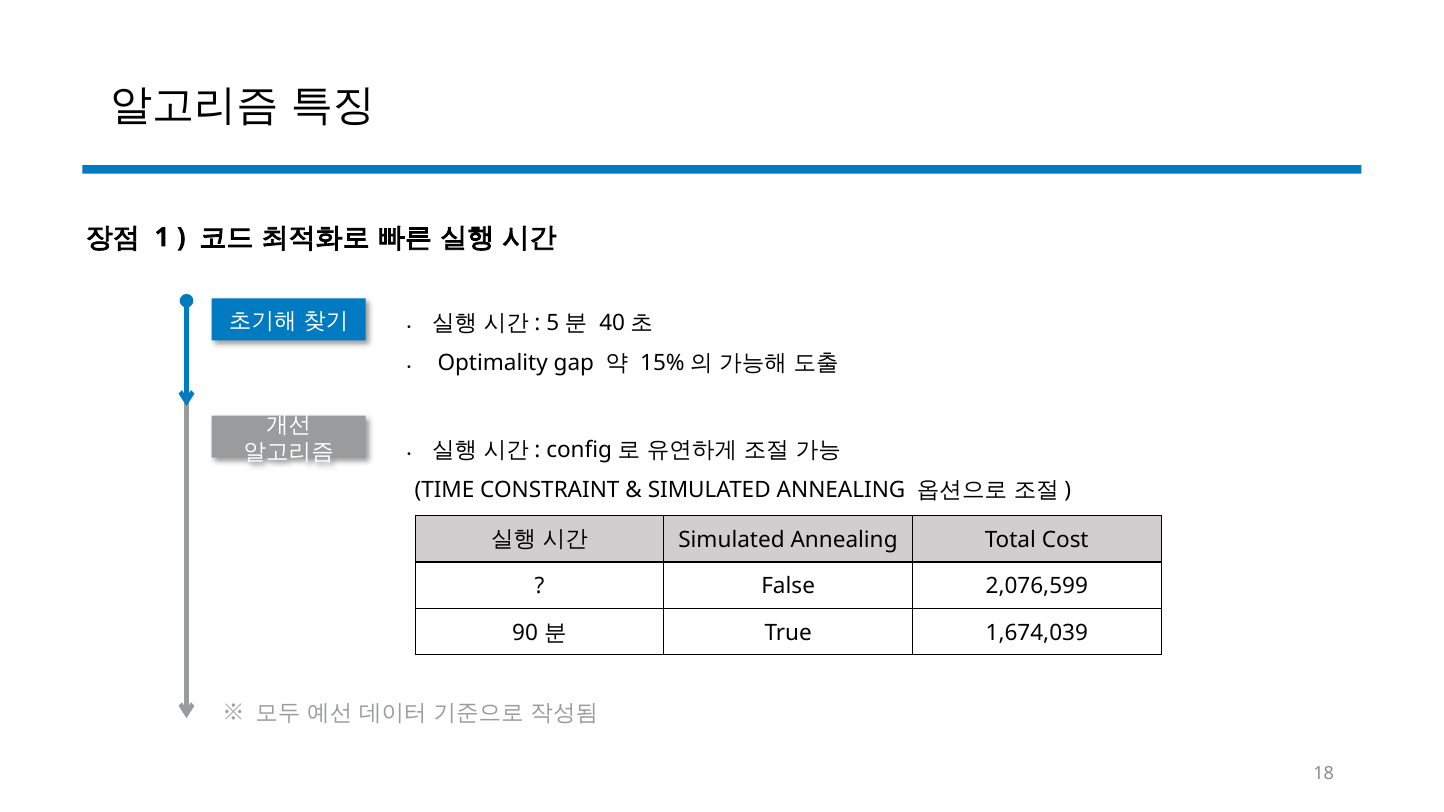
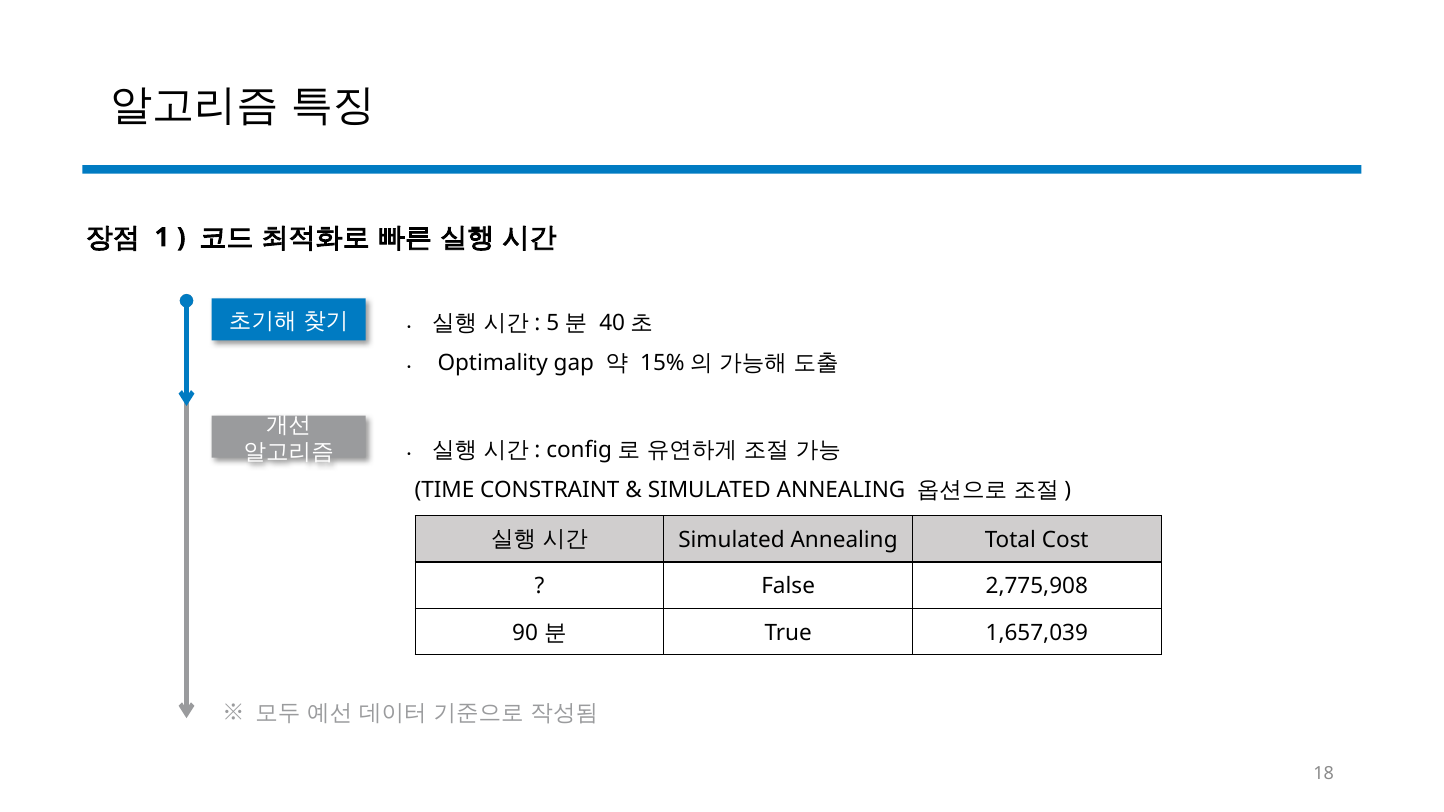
2,076,599: 2,076,599 -> 2,775,908
1,674,039: 1,674,039 -> 1,657,039
